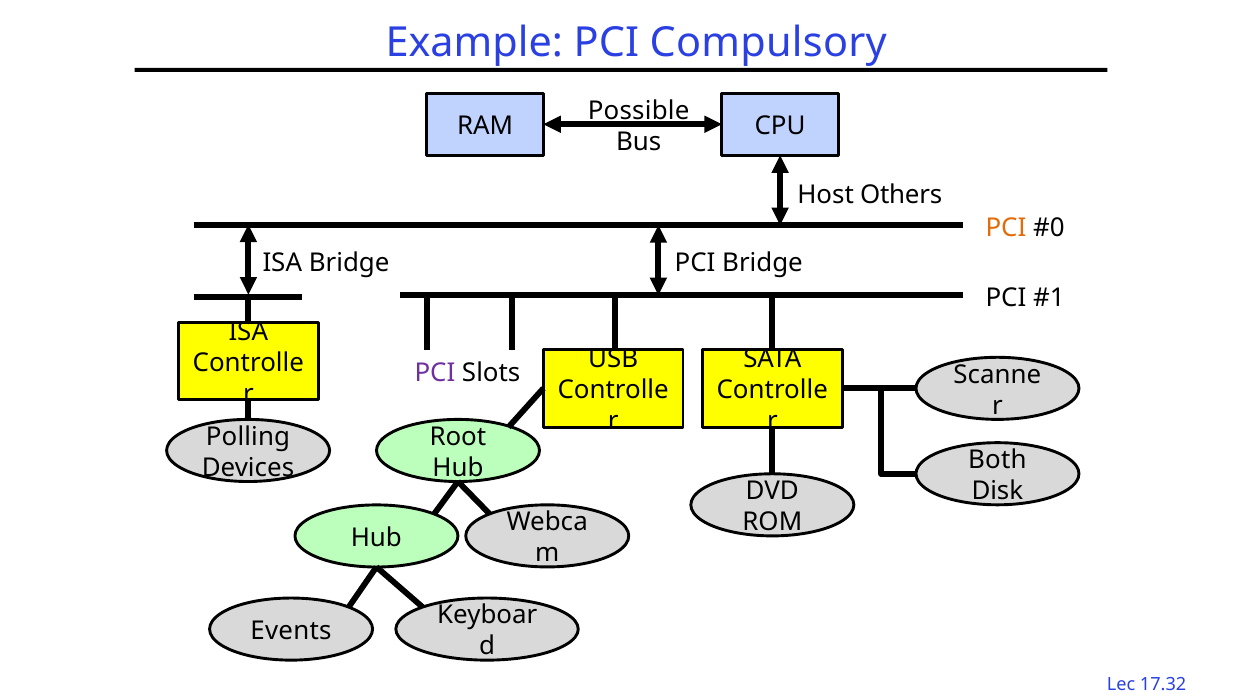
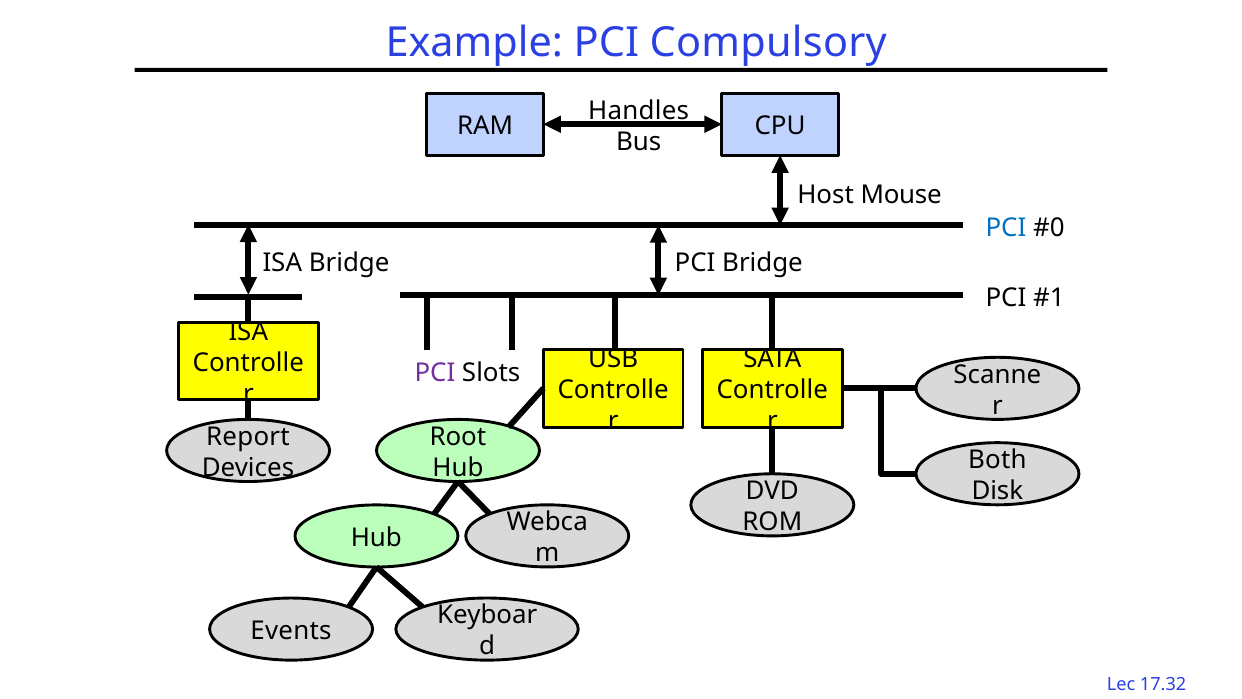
Possible: Possible -> Handles
Others: Others -> Mouse
PCI at (1006, 228) colour: orange -> blue
Polling: Polling -> Report
